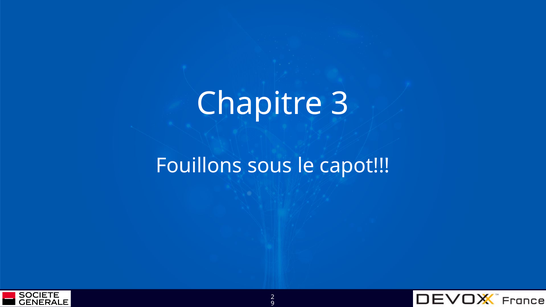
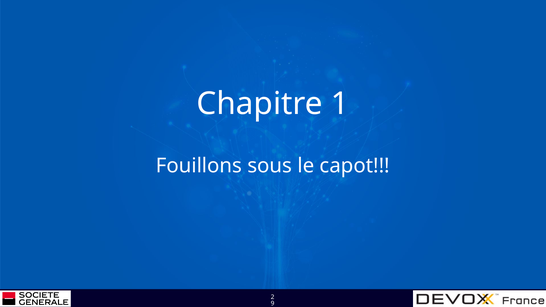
3: 3 -> 1
